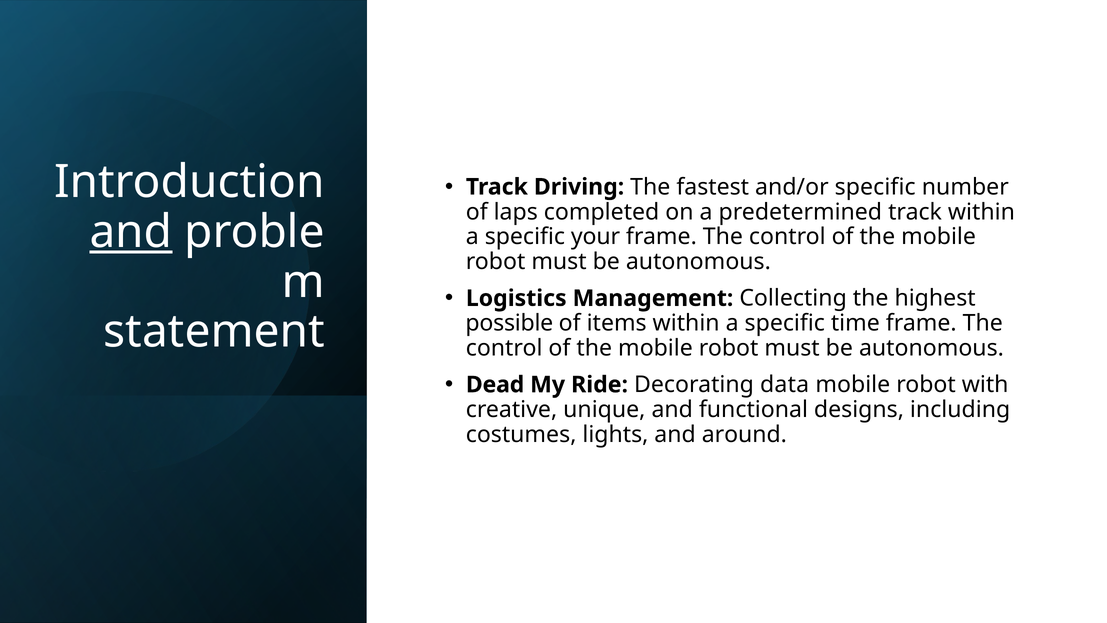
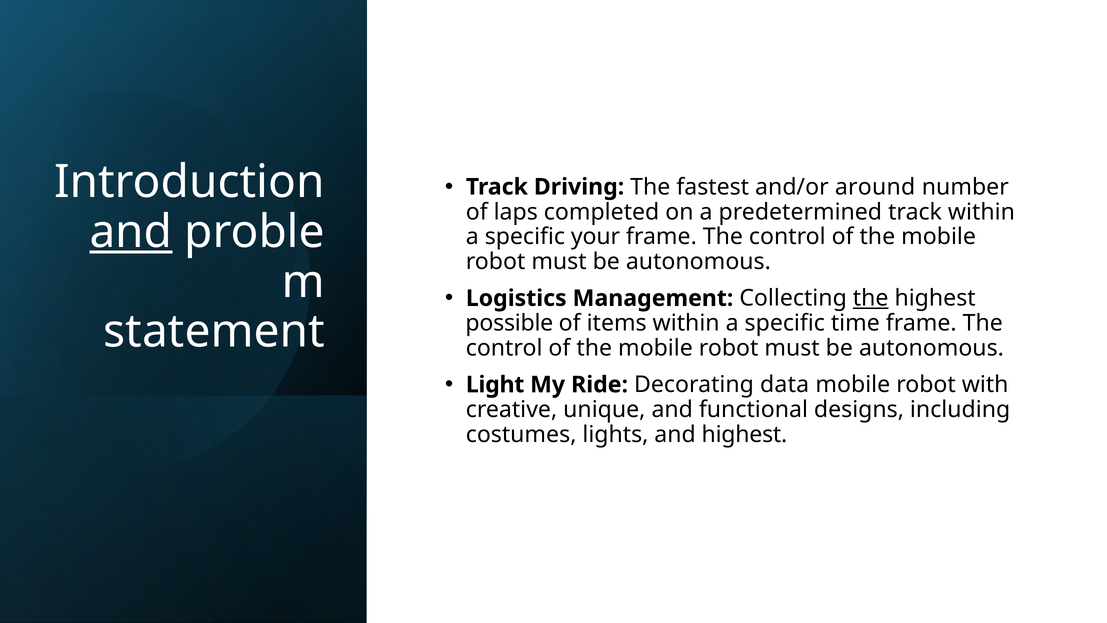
and/or specific: specific -> around
the at (871, 298) underline: none -> present
Dead: Dead -> Light
and around: around -> highest
